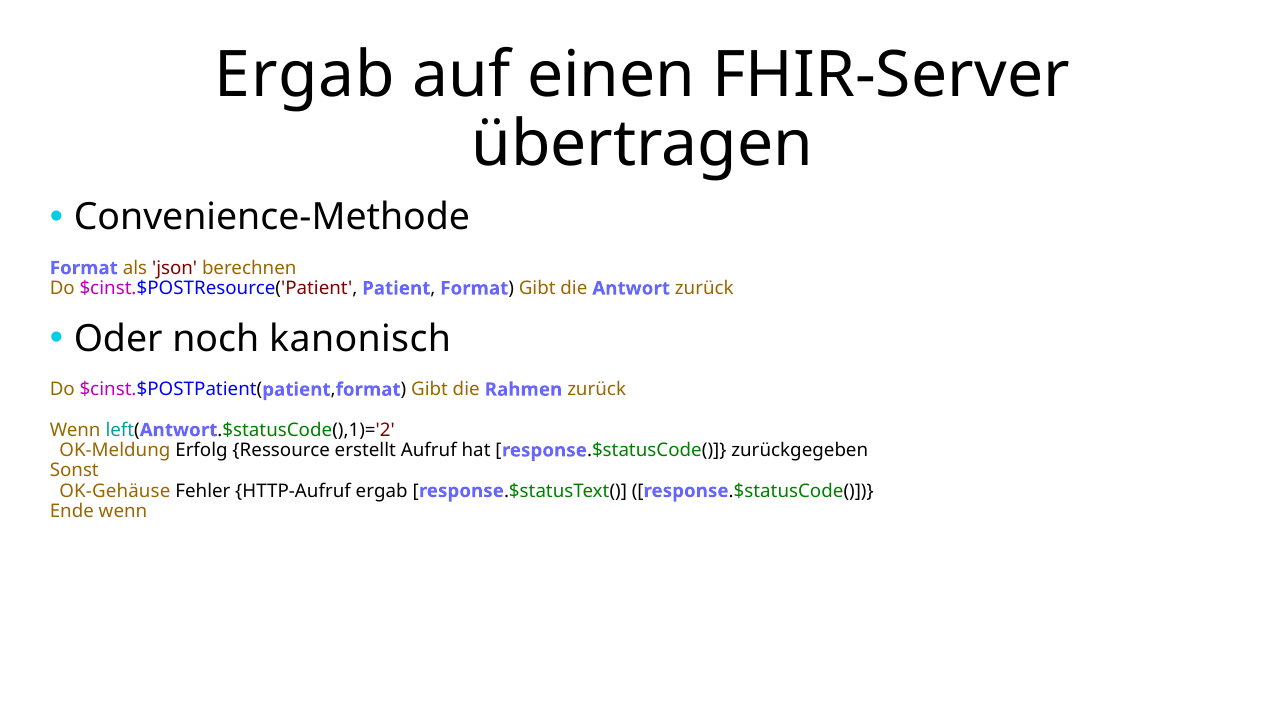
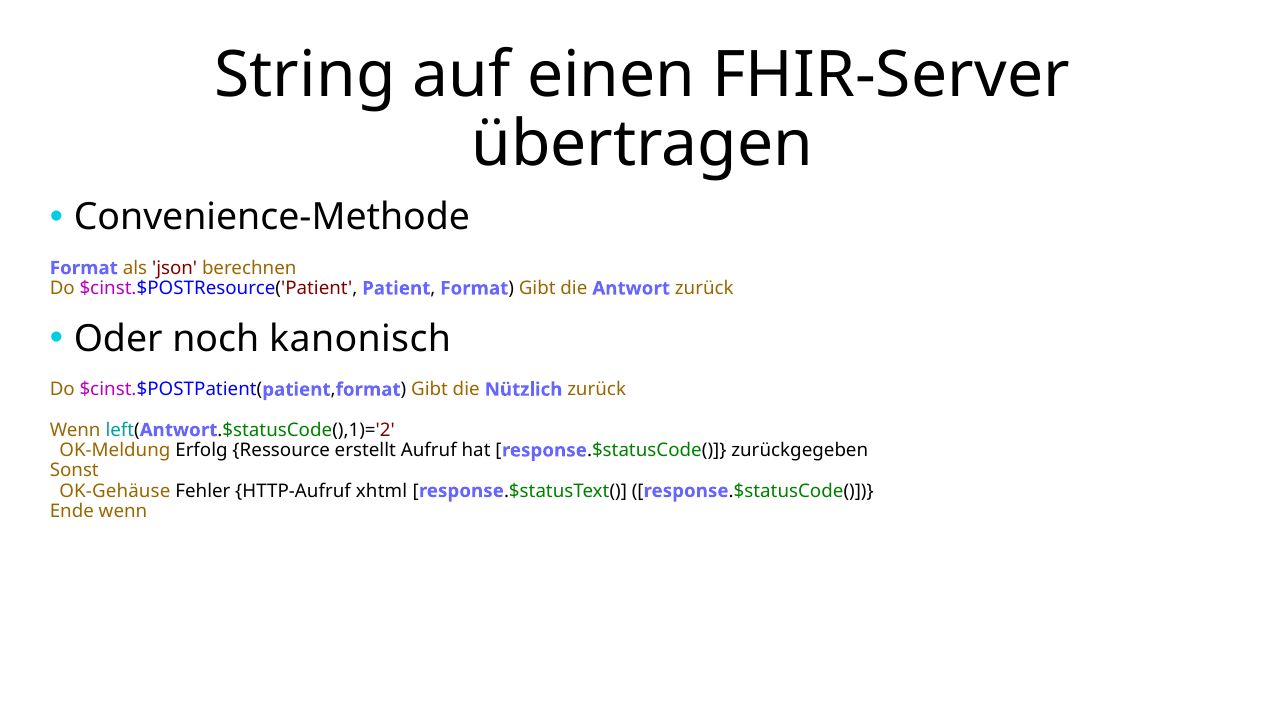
Ergab at (305, 75): Ergab -> String
Rahmen: Rahmen -> Nützlich
HTTP-Aufruf ergab: ergab -> xhtml
